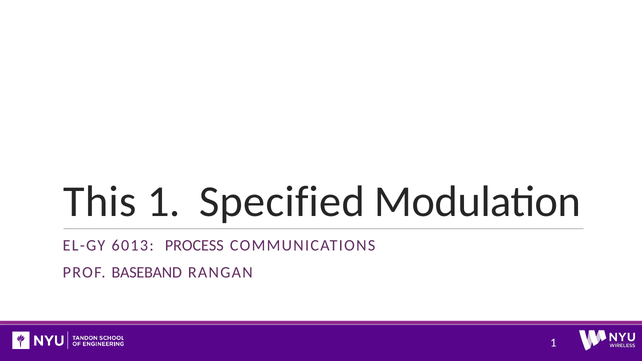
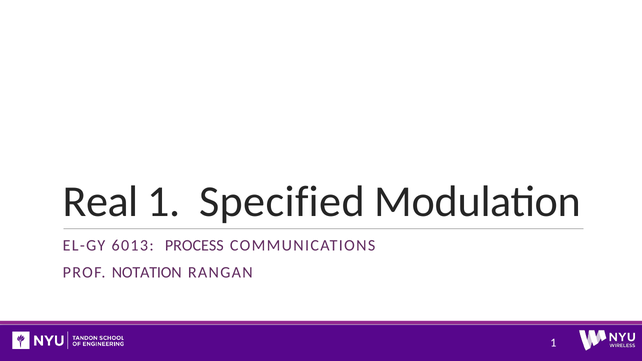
This: This -> Real
BASEBAND: BASEBAND -> NOTATION
